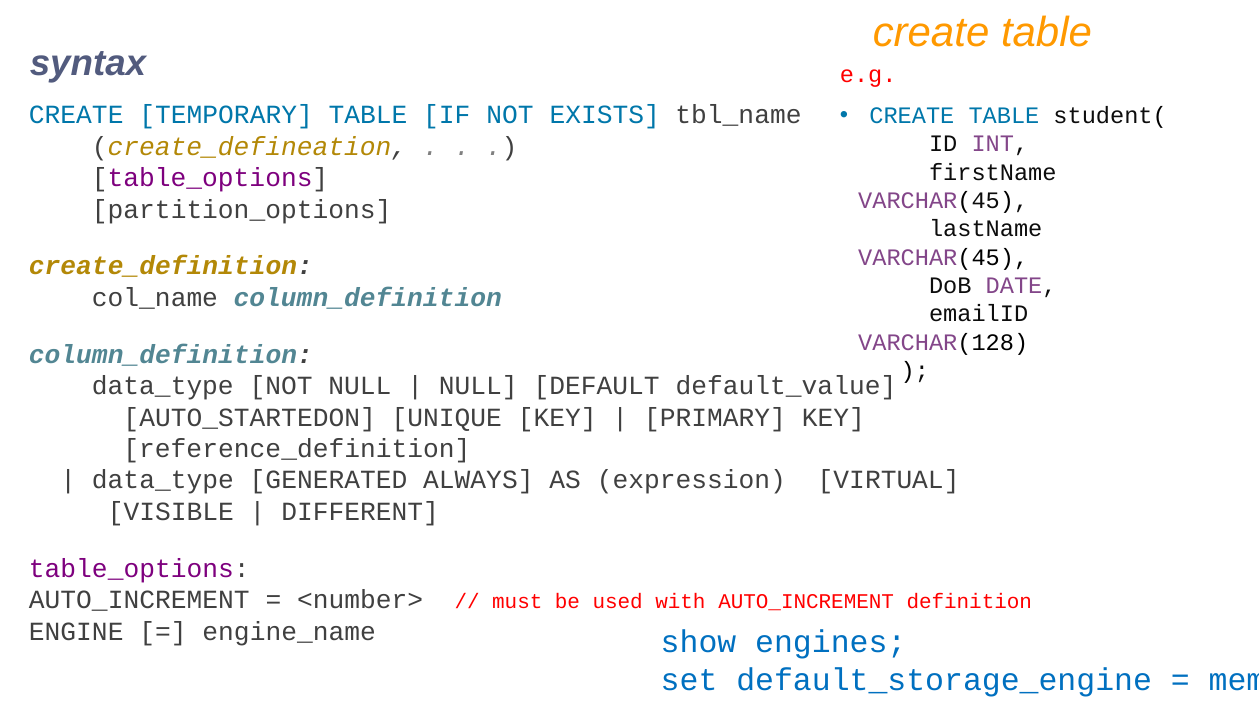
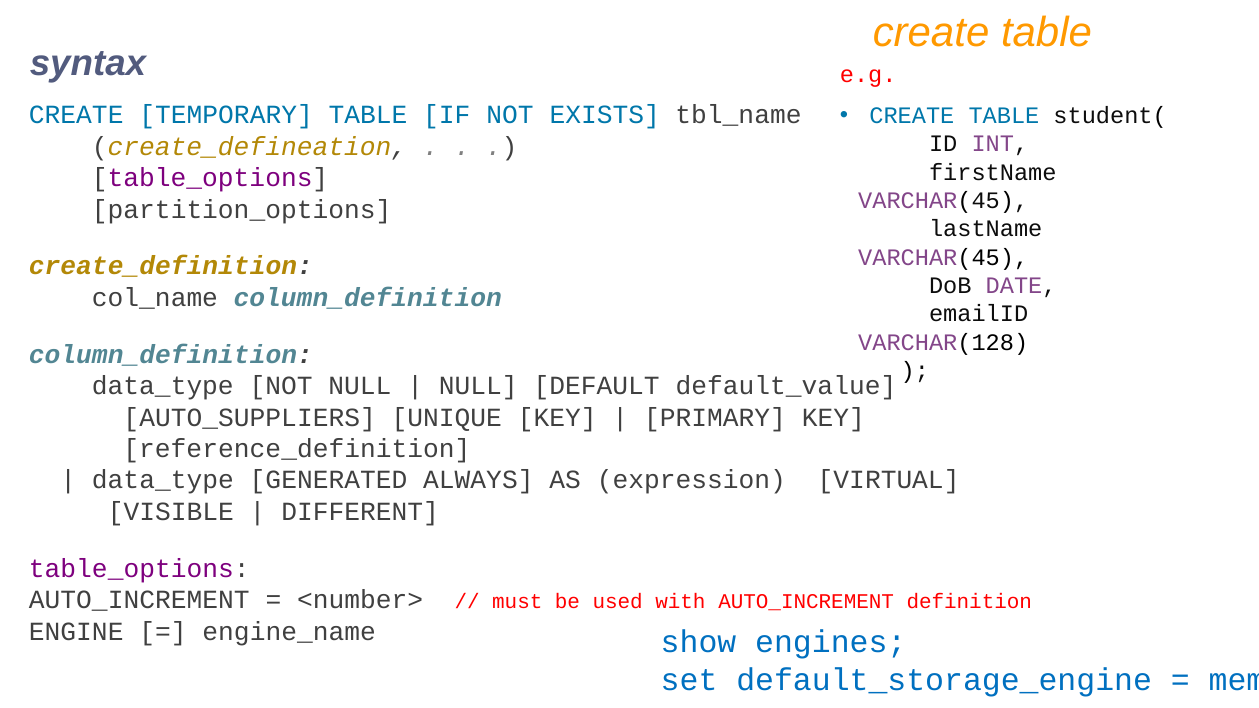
AUTO_STARTEDON: AUTO_STARTEDON -> AUTO_SUPPLIERS
